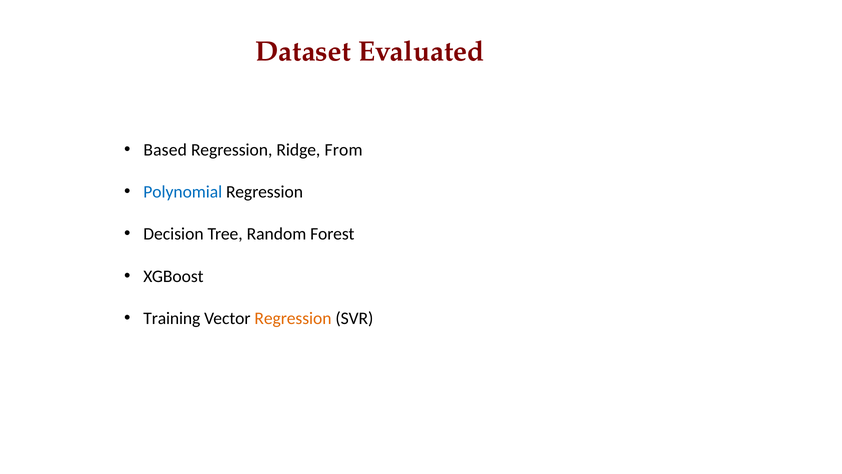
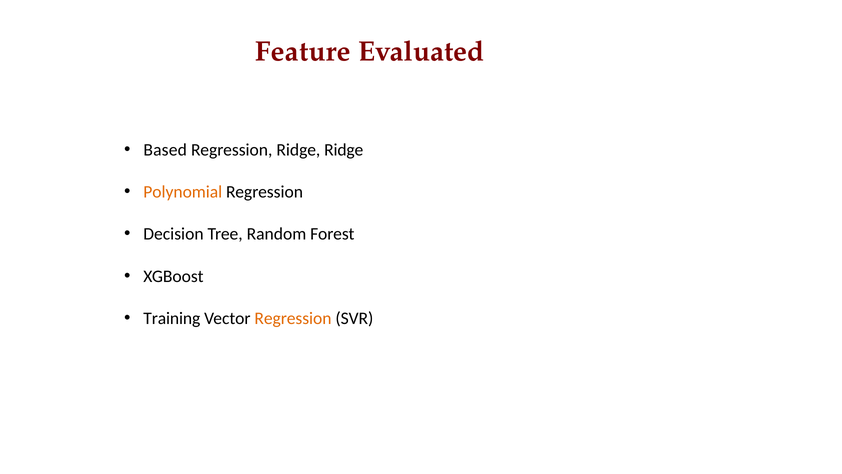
Dataset: Dataset -> Feature
Ridge From: From -> Ridge
Polynomial colour: blue -> orange
